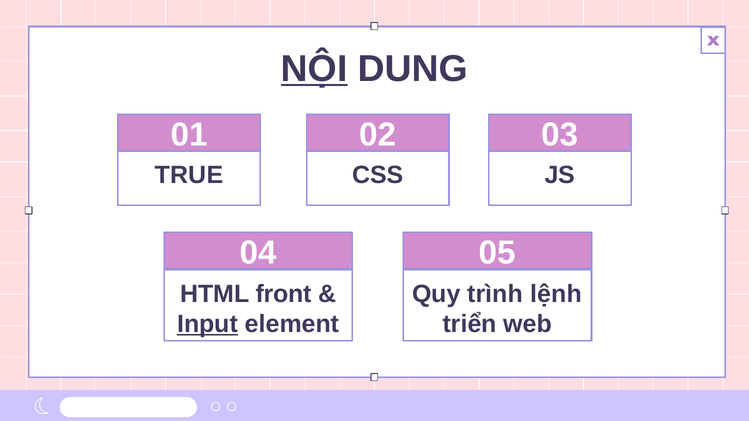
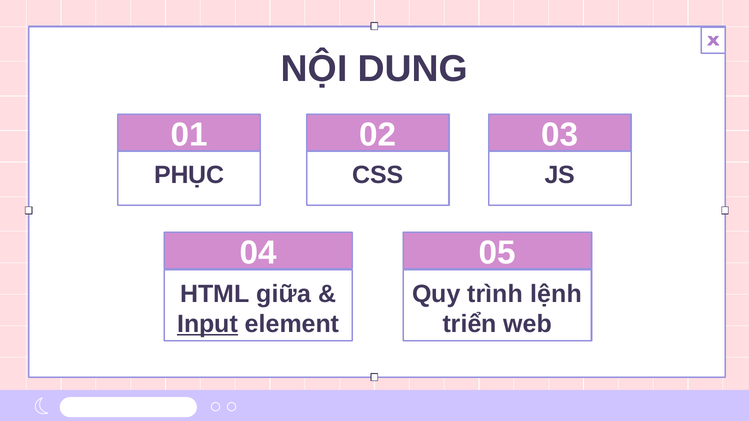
NỘI underline: present -> none
TRUE: TRUE -> PHỤC
front: front -> giữa
